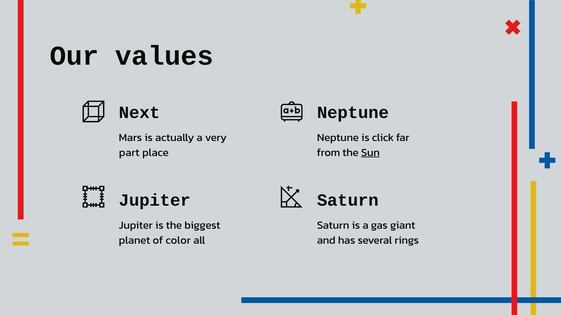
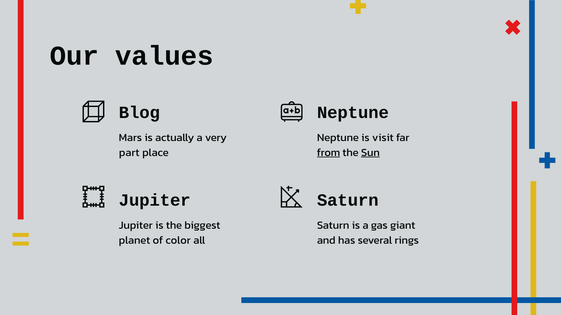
Next: Next -> Blog
click: click -> visit
from underline: none -> present
